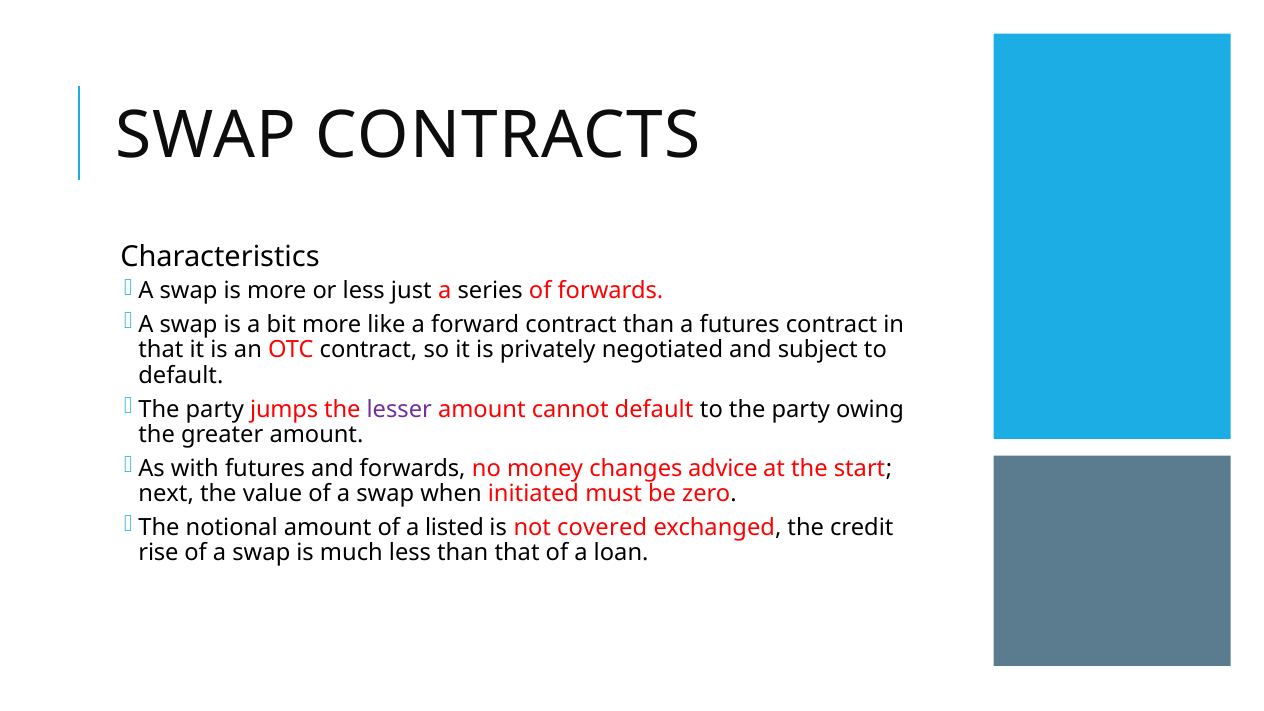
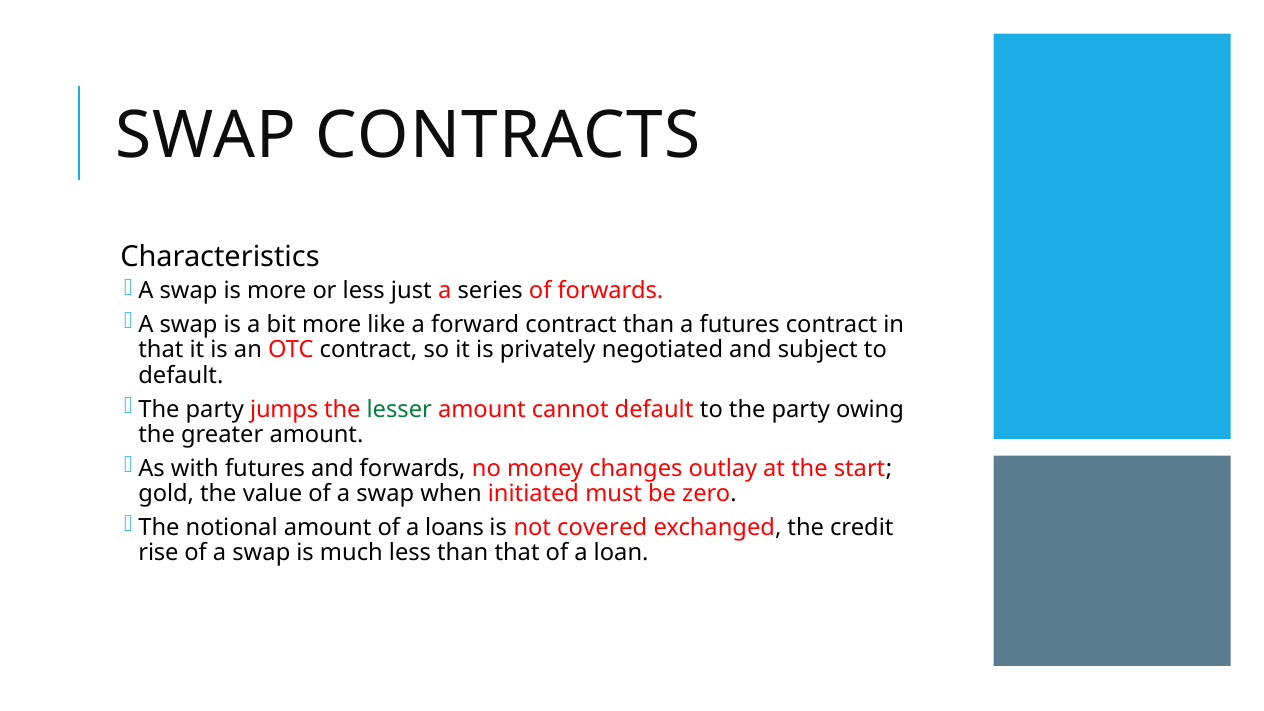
lesser colour: purple -> green
advice: advice -> outlay
next: next -> gold
listed: listed -> loans
